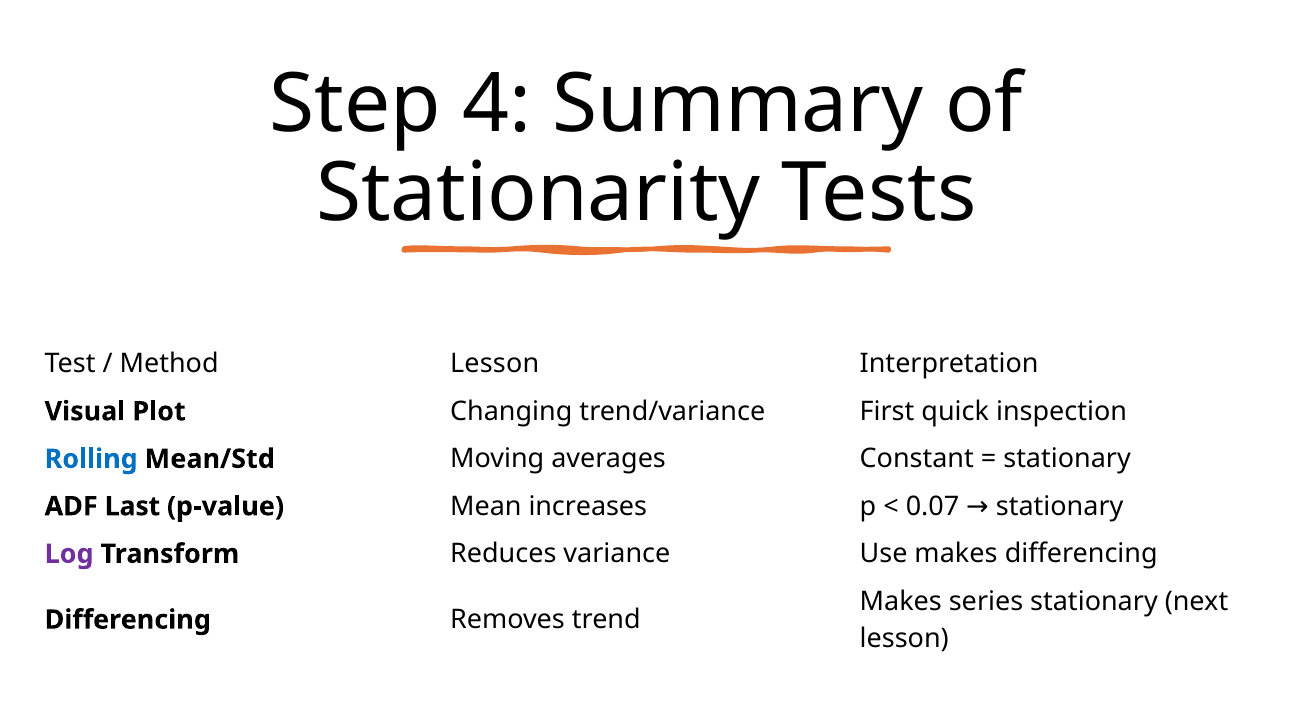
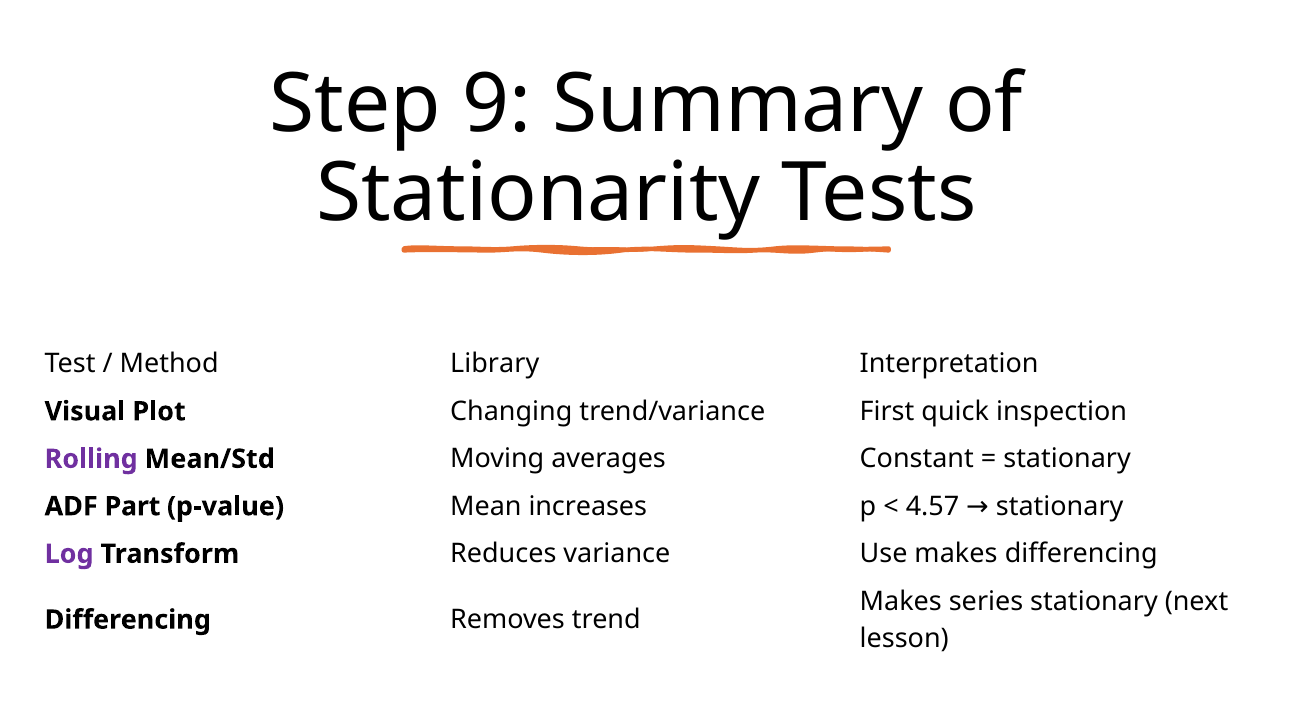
4: 4 -> 9
Method Lesson: Lesson -> Library
Rolling colour: blue -> purple
Last: Last -> Part
0.07: 0.07 -> 4.57
